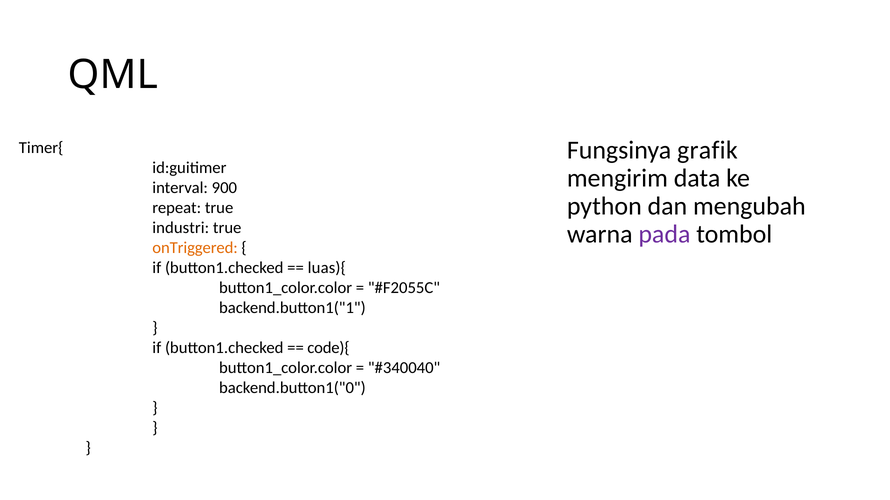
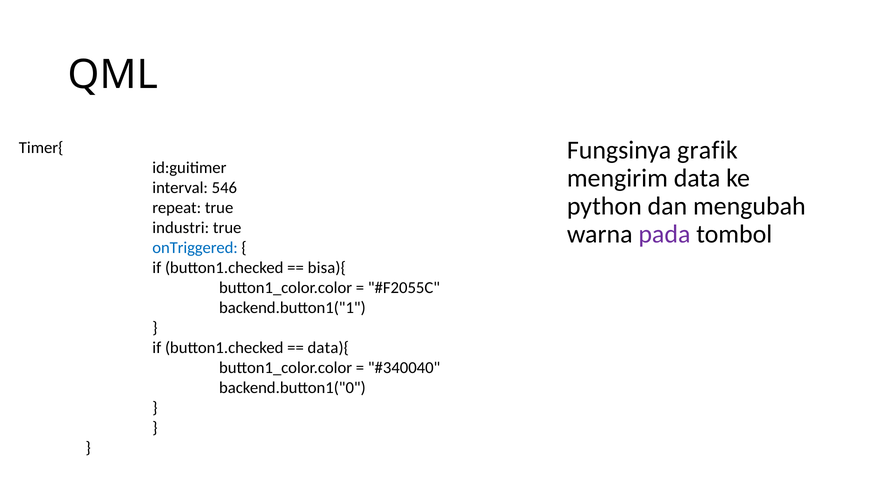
900: 900 -> 546
onTriggered colour: orange -> blue
luas){: luas){ -> bisa){
code){: code){ -> data){
